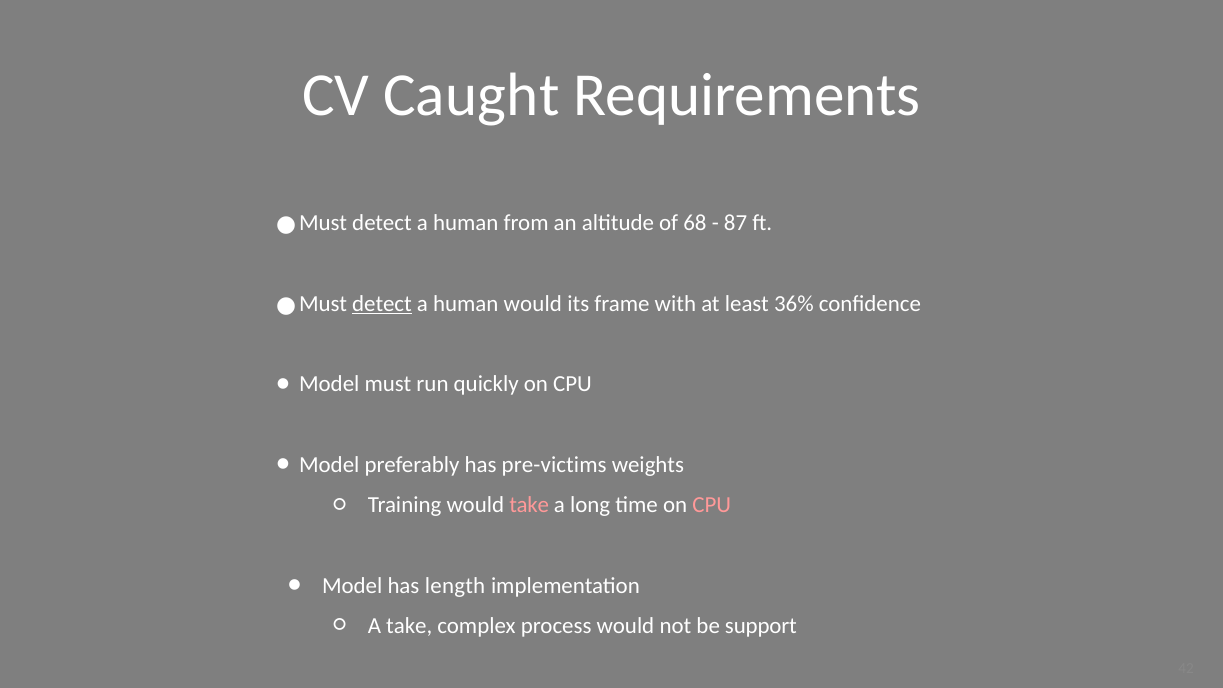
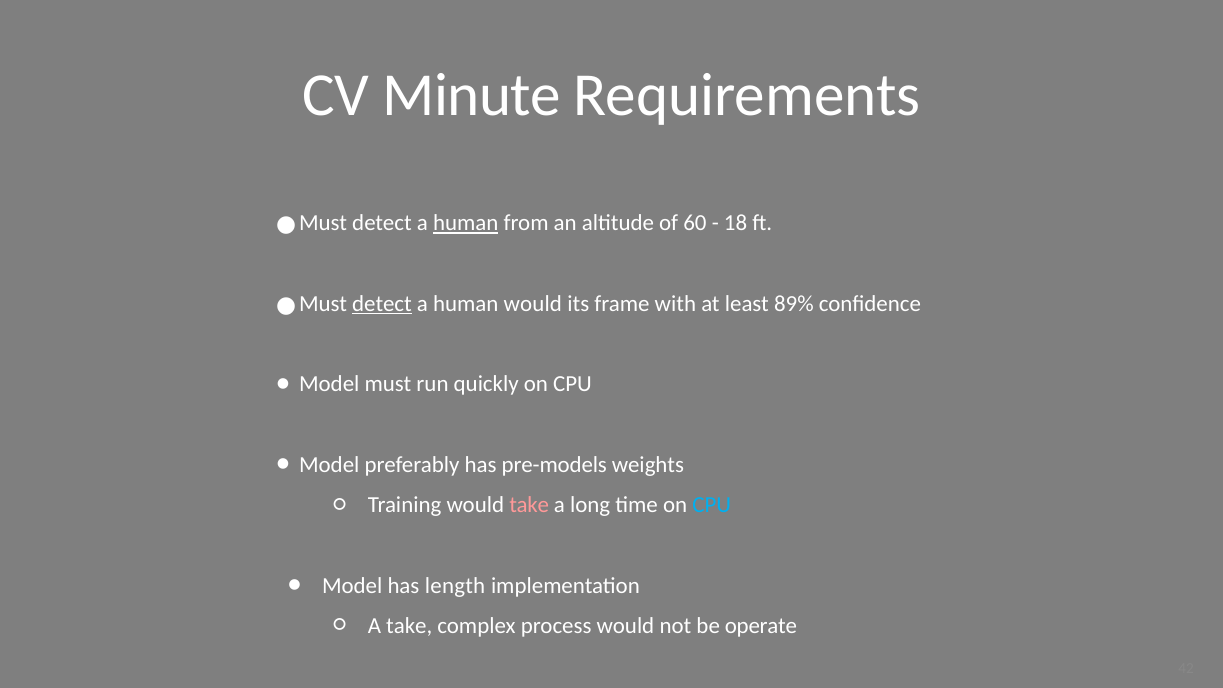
Caught: Caught -> Minute
human at (466, 223) underline: none -> present
68: 68 -> 60
87: 87 -> 18
36%: 36% -> 89%
pre-victims: pre-victims -> pre-models
CPU at (712, 505) colour: pink -> light blue
support: support -> operate
